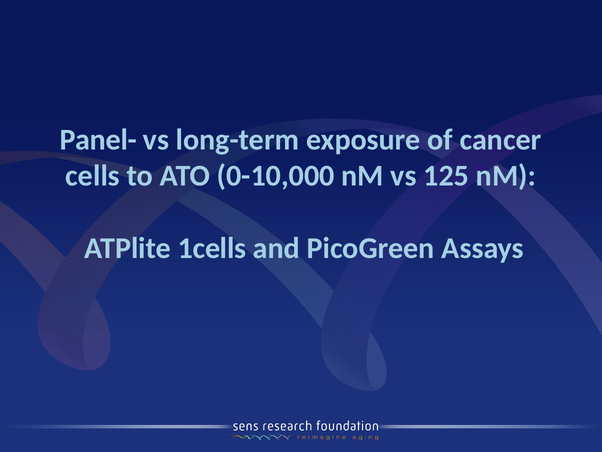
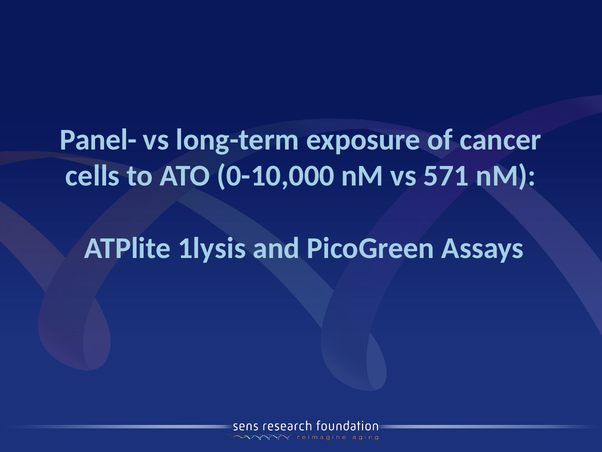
125: 125 -> 571
1cells: 1cells -> 1lysis
